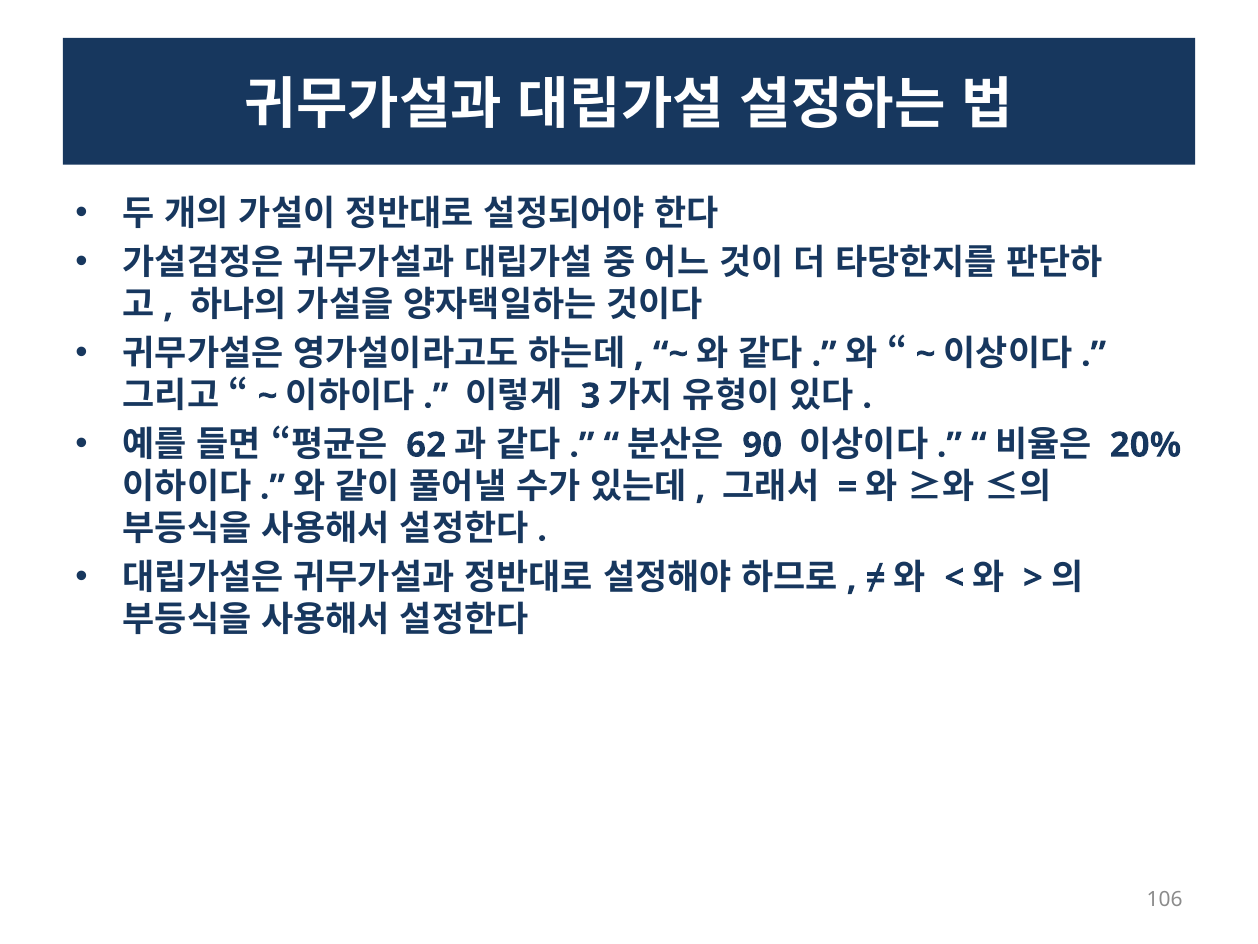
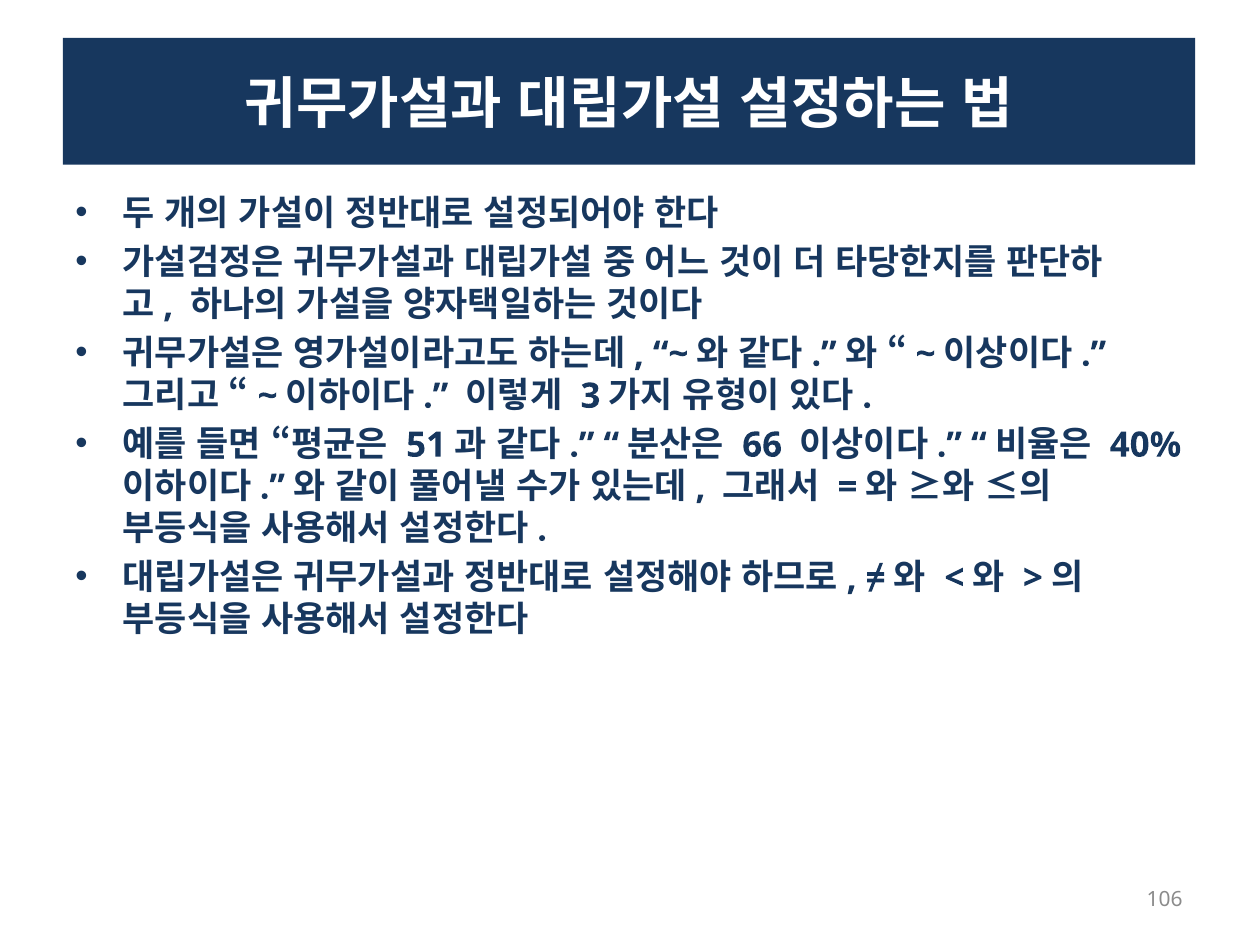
62: 62 -> 51
90: 90 -> 66
20%: 20% -> 40%
